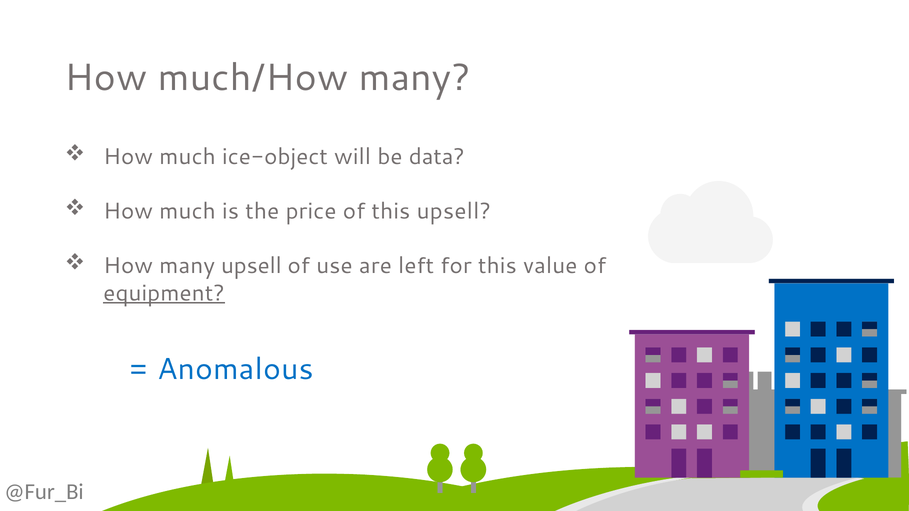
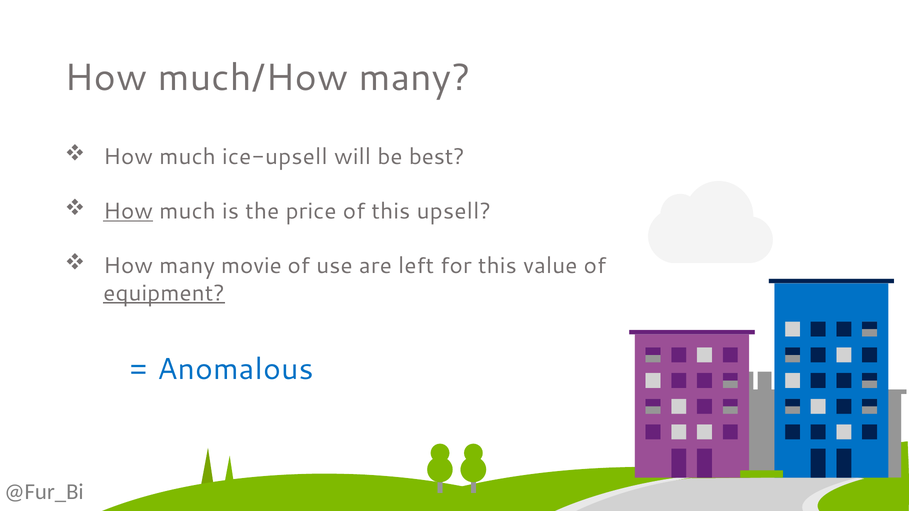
ice-object: ice-object -> ice-upsell
data: data -> best
How at (128, 211) underline: none -> present
many upsell: upsell -> movie
